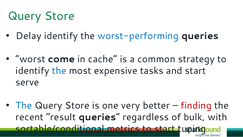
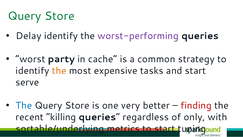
worst-performing colour: blue -> purple
come: come -> party
the at (59, 71) colour: blue -> orange
result: result -> killing
bulk: bulk -> only
sortable/conditional: sortable/conditional -> sortable/underlying
